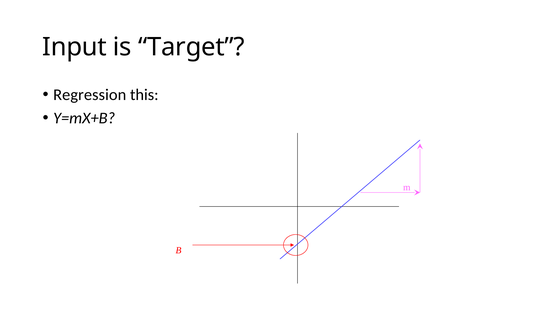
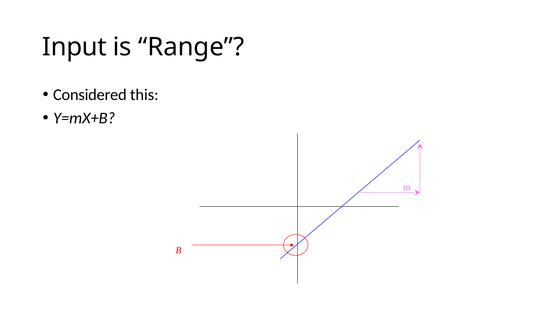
Target: Target -> Range
Regression: Regression -> Considered
